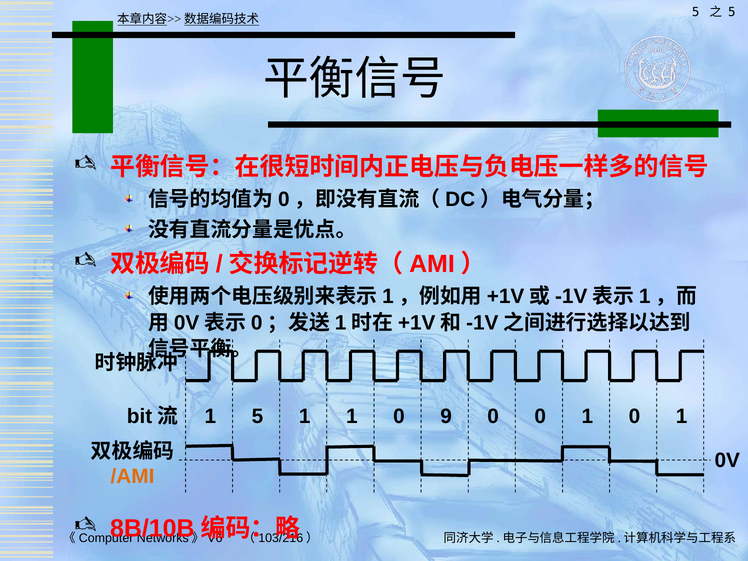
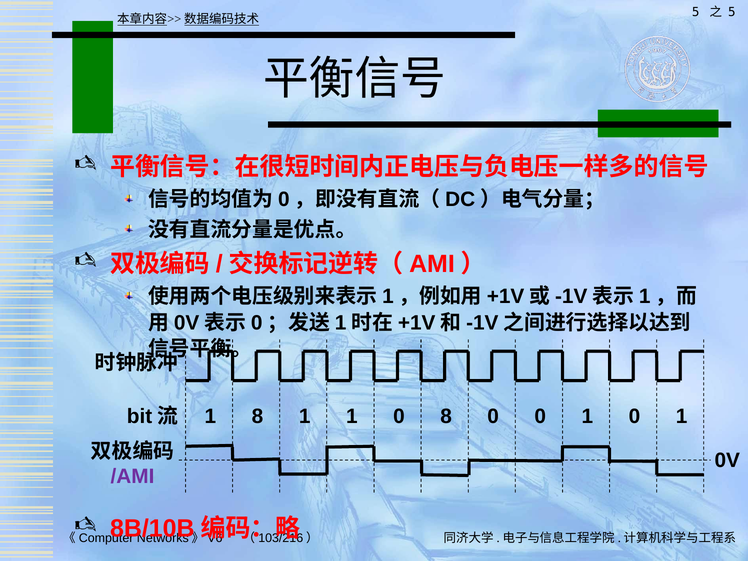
1 5: 5 -> 8
0 9: 9 -> 8
/AMI colour: orange -> purple
